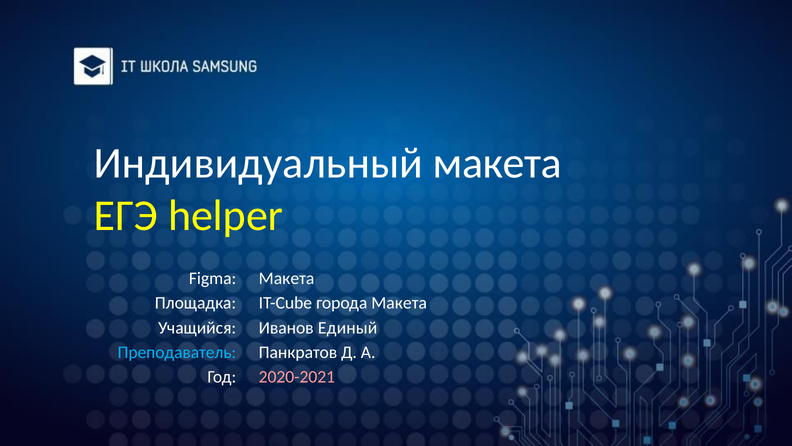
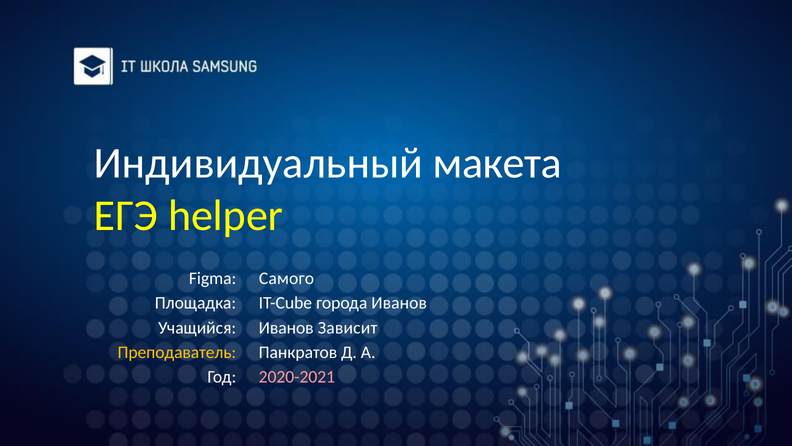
Макета at (287, 278): Макета -> Самого
города Макета: Макета -> Иванов
Единый: Единый -> Зависит
Преподаватель colour: light blue -> yellow
